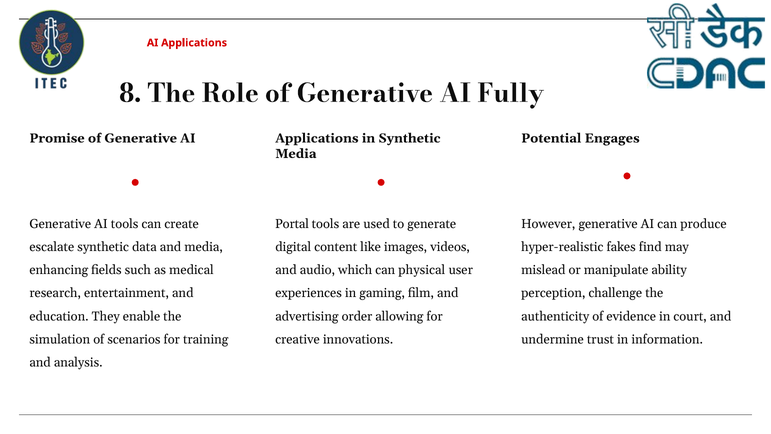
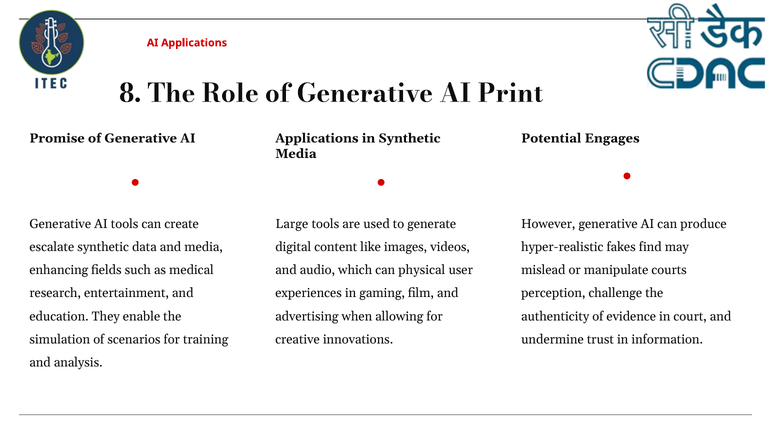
Fully: Fully -> Print
Portal: Portal -> Large
ability: ability -> courts
order: order -> when
